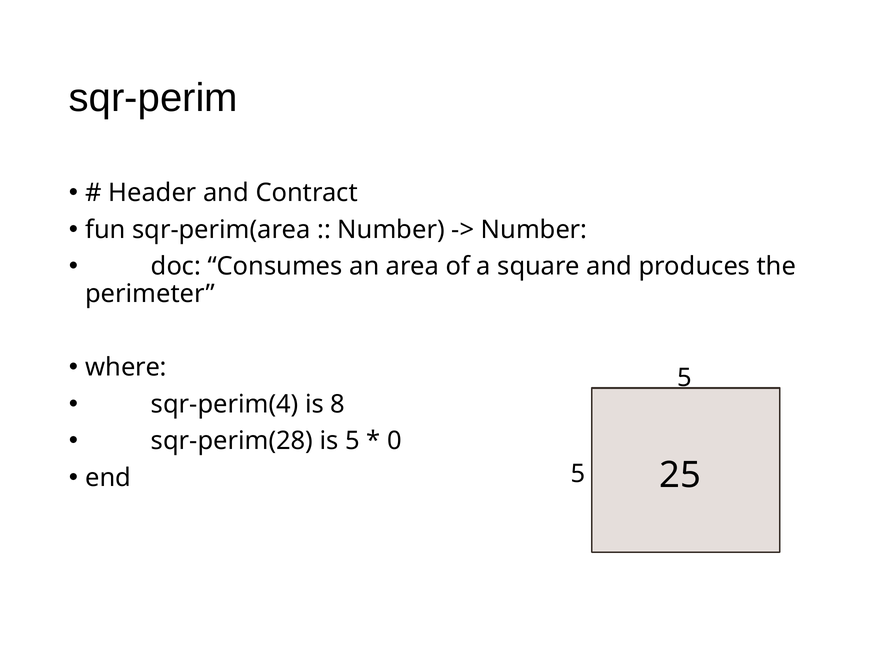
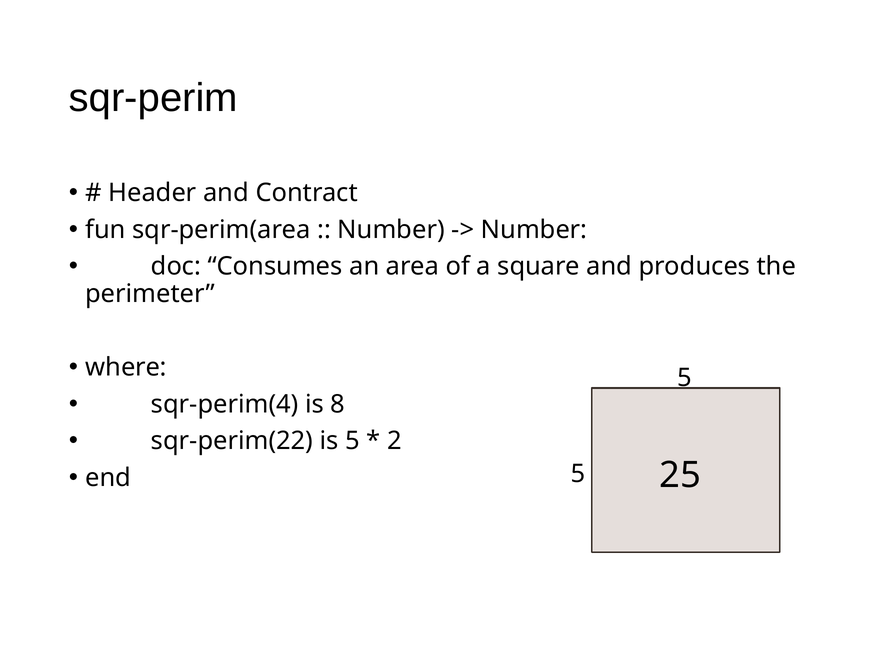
sqr-perim(28: sqr-perim(28 -> sqr-perim(22
0: 0 -> 2
